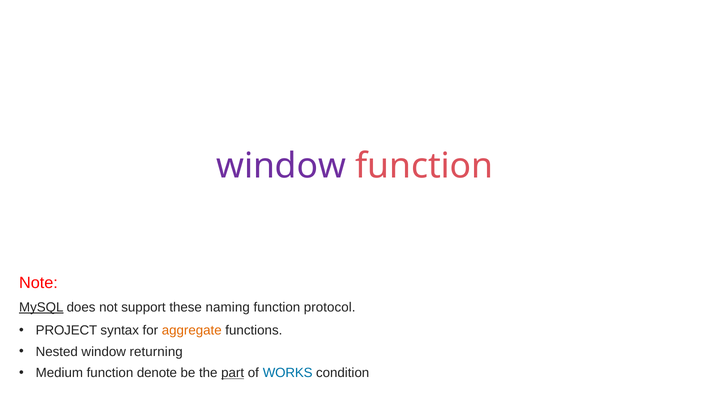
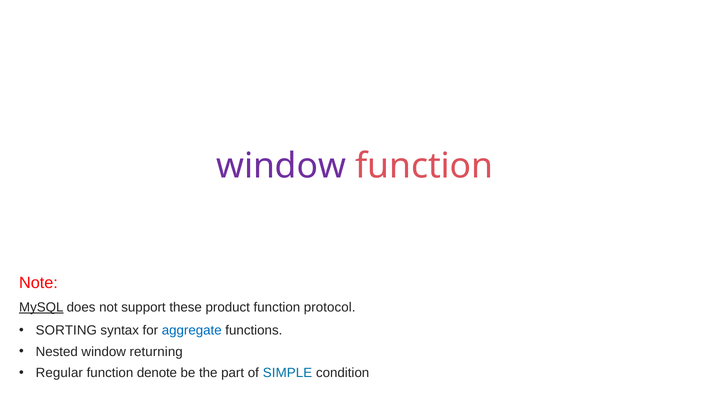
naming: naming -> product
PROJECT: PROJECT -> SORTING
aggregate colour: orange -> blue
Medium: Medium -> Regular
part underline: present -> none
WORKS: WORKS -> SIMPLE
